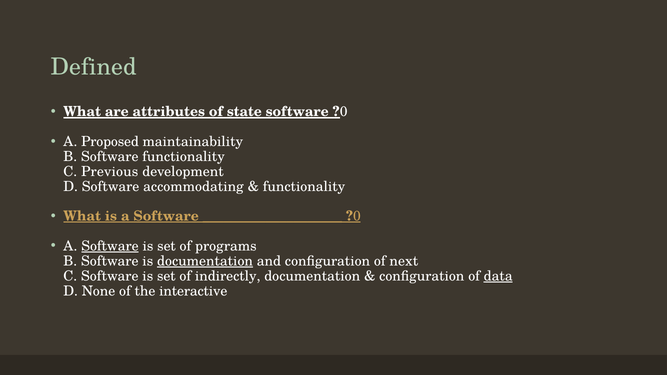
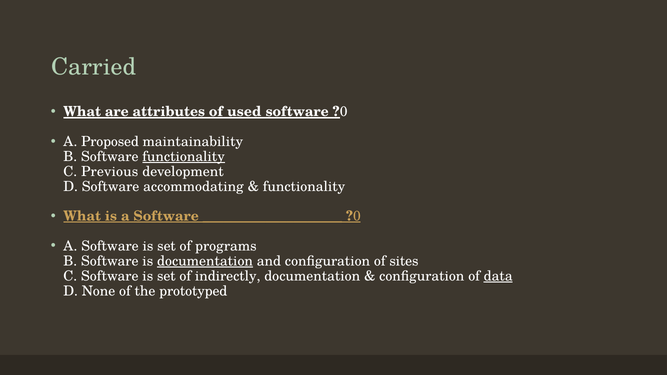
Defined: Defined -> Carried
state: state -> used
functionality at (184, 157) underline: none -> present
Software at (110, 246) underline: present -> none
next: next -> sites
interactive: interactive -> prototyped
